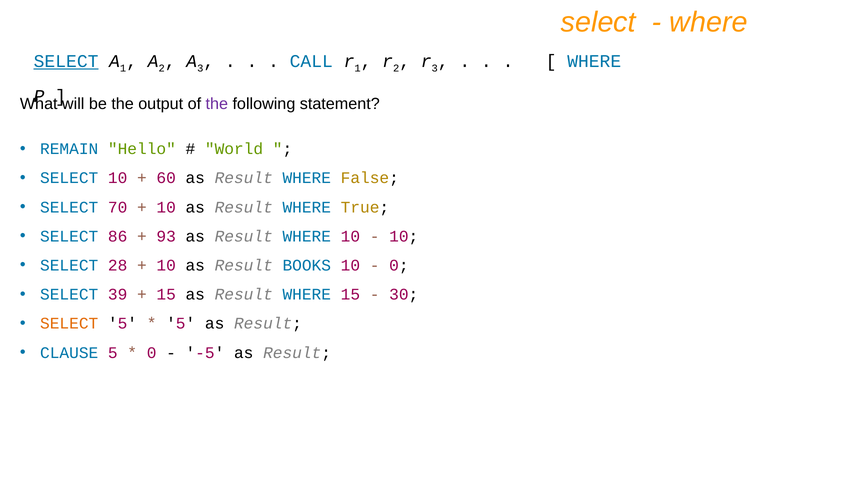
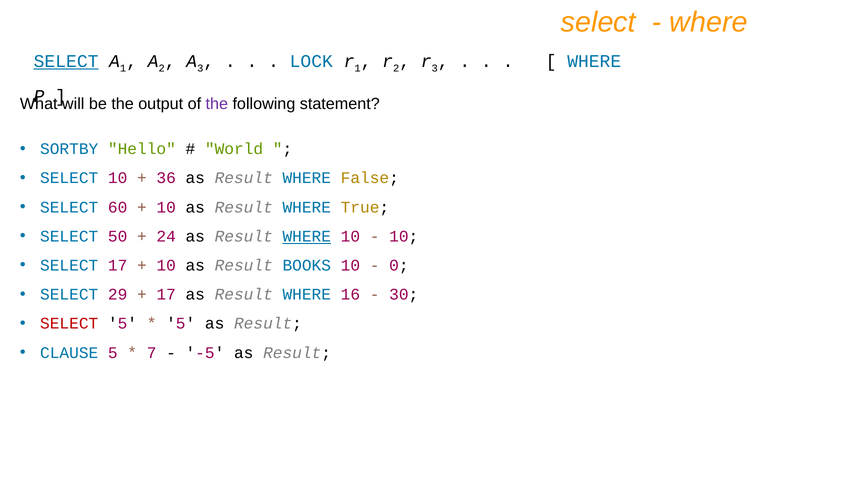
CALL: CALL -> LOCK
REMAIN: REMAIN -> SORTBY
60: 60 -> 36
70: 70 -> 60
86: 86 -> 50
93: 93 -> 24
WHERE at (307, 236) underline: none -> present
SELECT 28: 28 -> 17
39: 39 -> 29
15 at (166, 294): 15 -> 17
WHERE 15: 15 -> 16
SELECT at (69, 324) colour: orange -> red
0 at (152, 353): 0 -> 7
